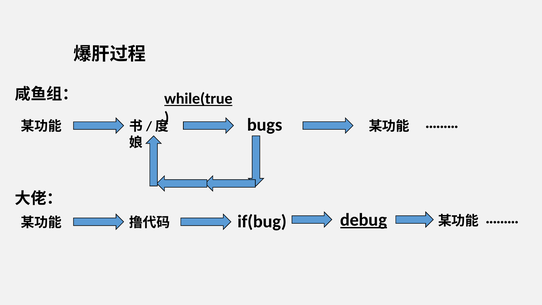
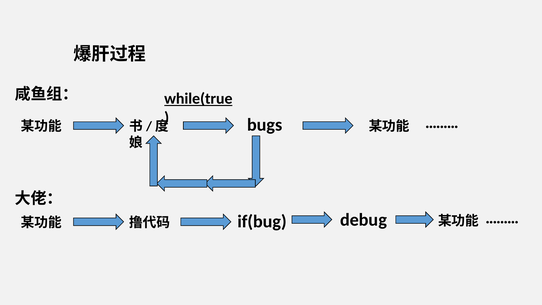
debug underline: present -> none
